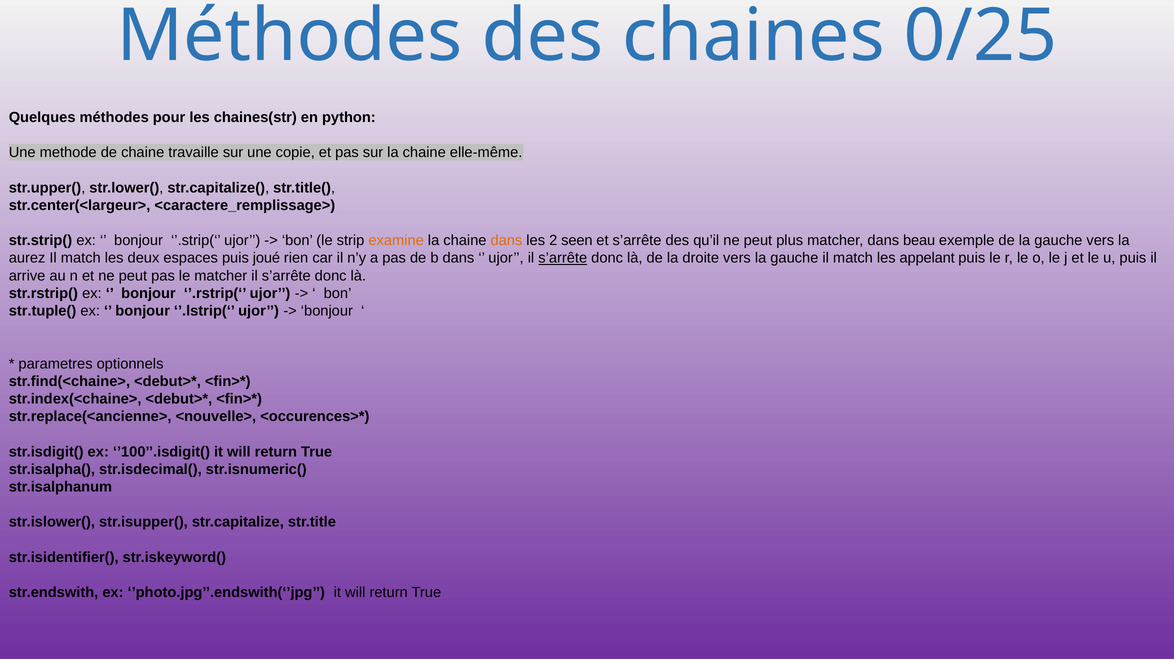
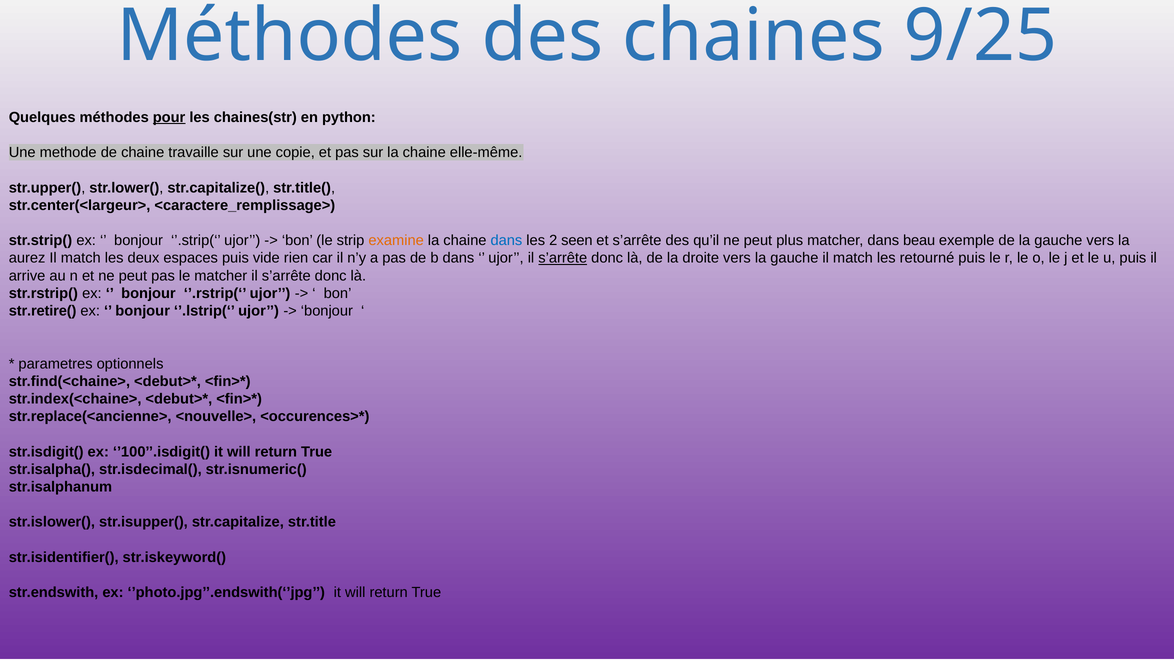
0/25: 0/25 -> 9/25
pour underline: none -> present
dans at (506, 241) colour: orange -> blue
joué: joué -> vide
appelant: appelant -> retourné
str.tuple(: str.tuple( -> str.retire(
